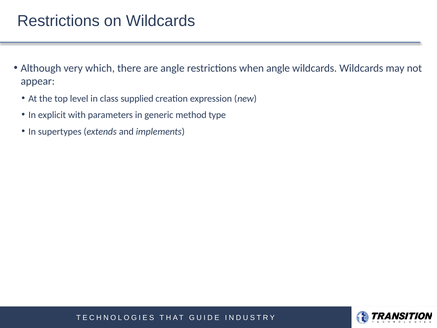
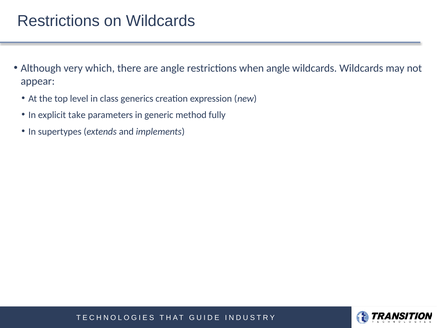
supplied: supplied -> generics
with: with -> take
type: type -> fully
